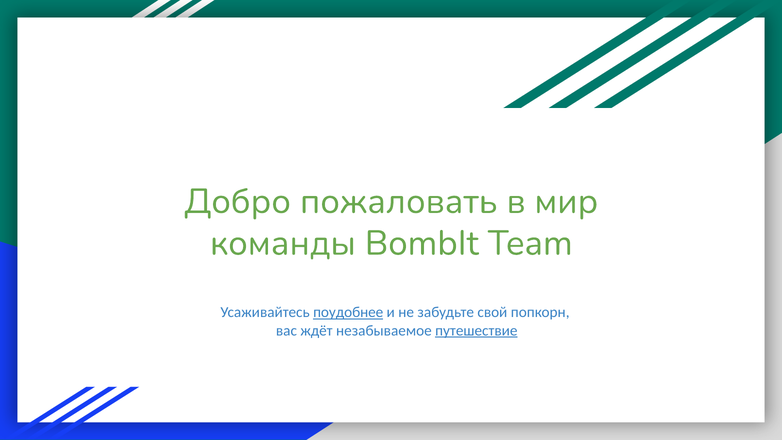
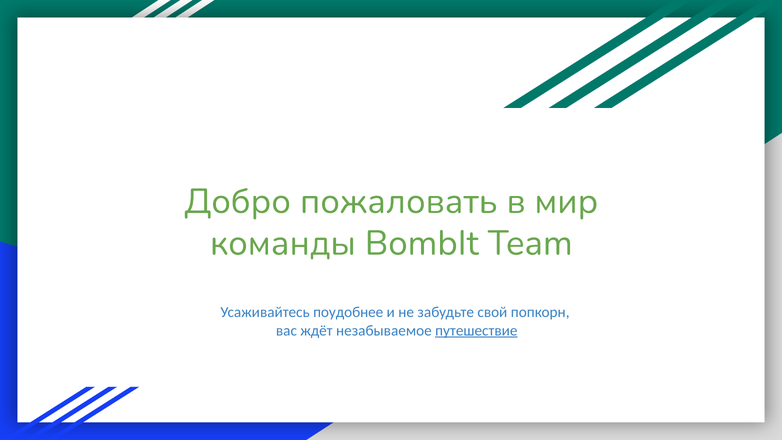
поудобнее underline: present -> none
